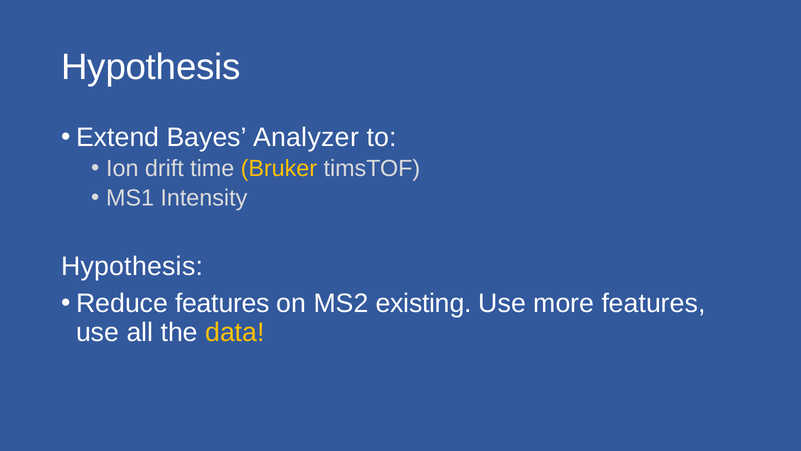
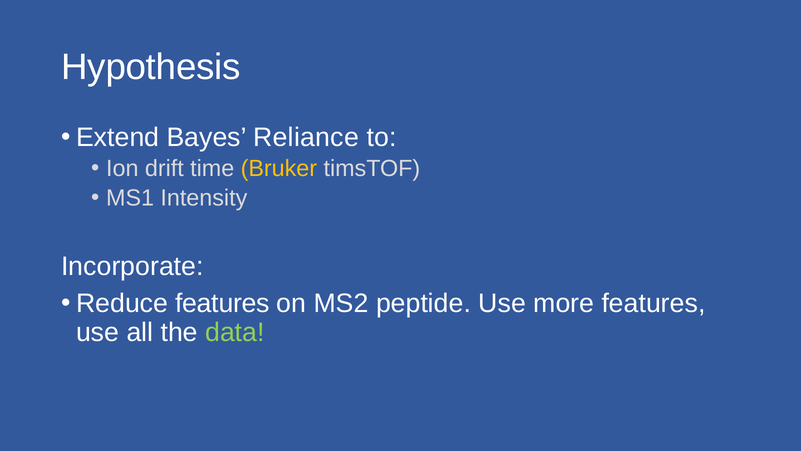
Analyzer: Analyzer -> Reliance
Hypothesis at (132, 266): Hypothesis -> Incorporate
existing: existing -> peptide
data colour: yellow -> light green
